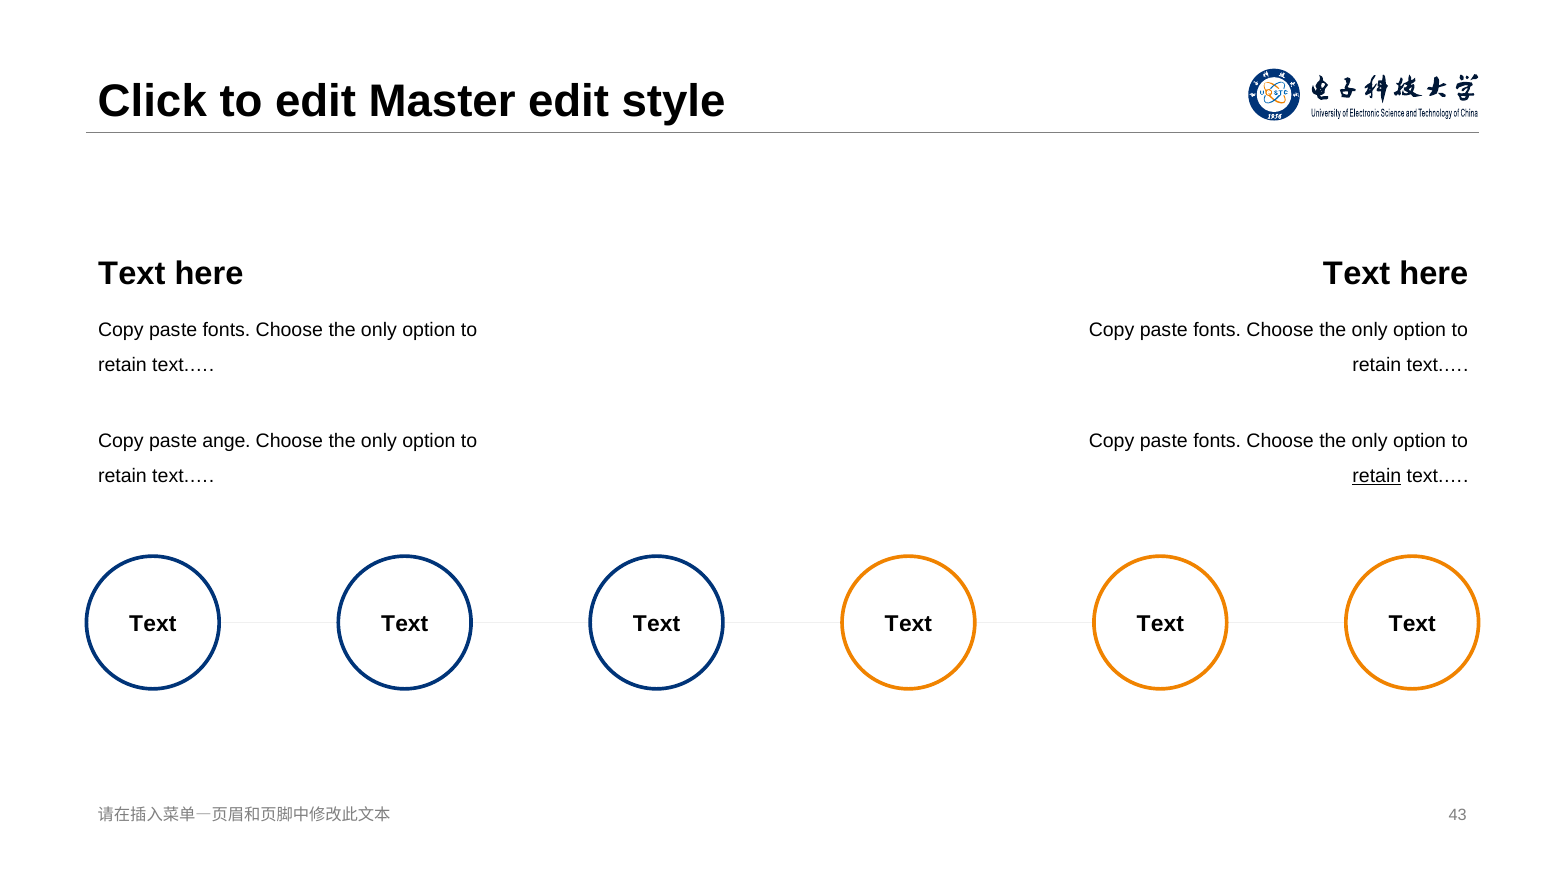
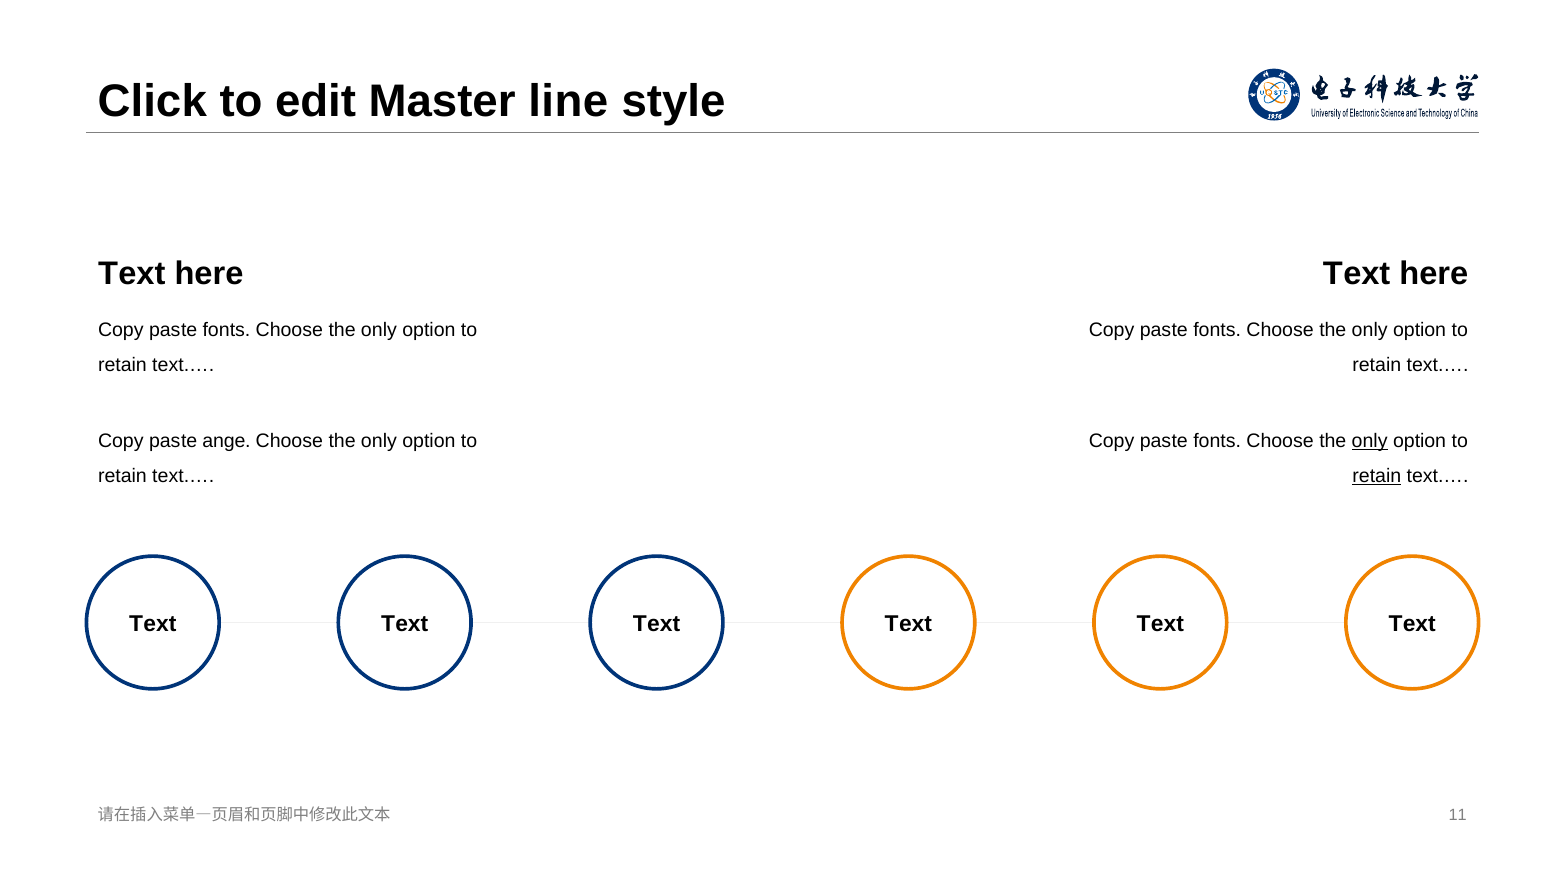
Master edit: edit -> line
only at (1370, 441) underline: none -> present
43: 43 -> 11
